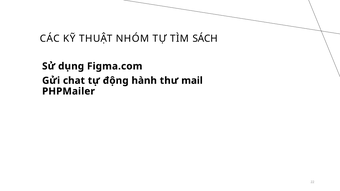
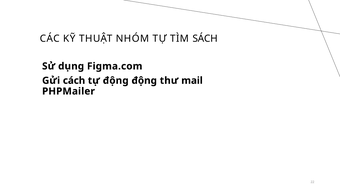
chat: chat -> cách
động hành: hành -> động
